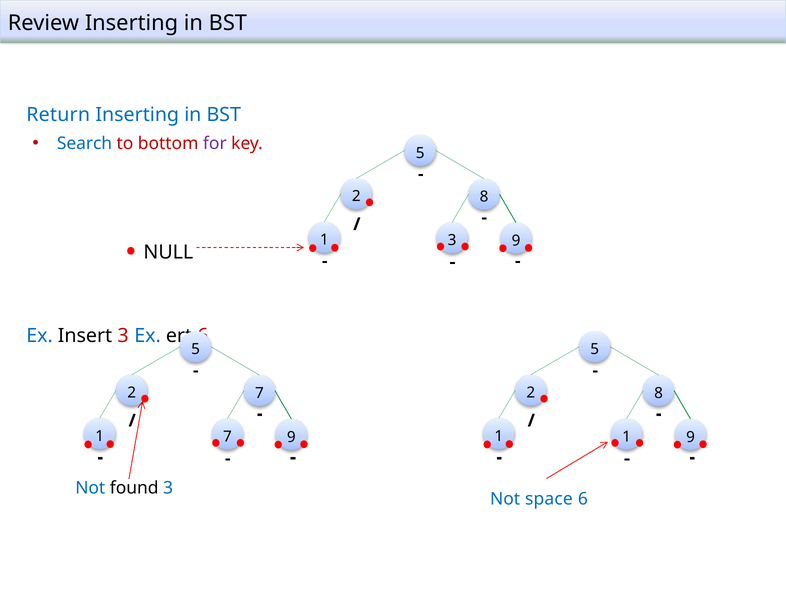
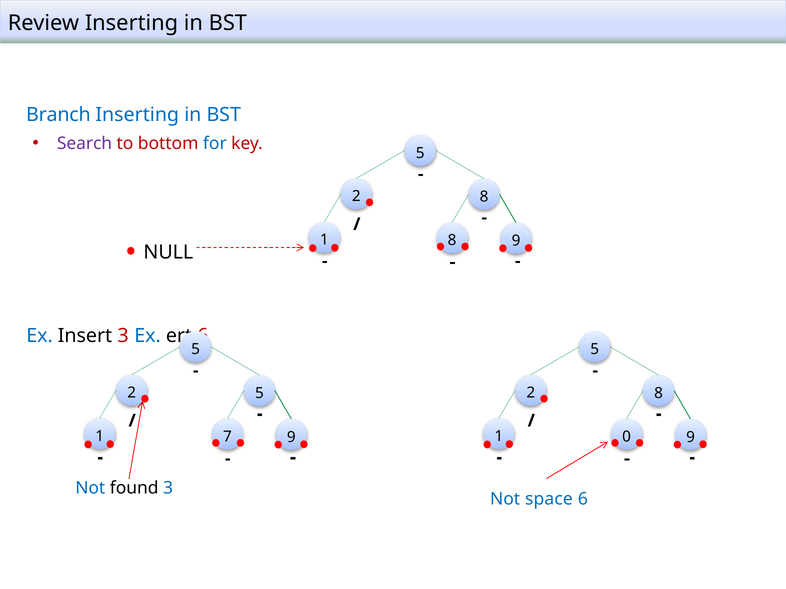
Return: Return -> Branch
Search colour: blue -> purple
for colour: purple -> blue
1 3: 3 -> 8
2 7: 7 -> 5
1 1: 1 -> 0
